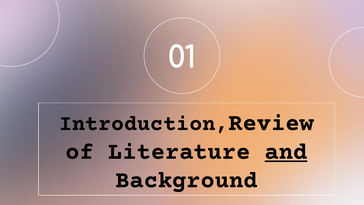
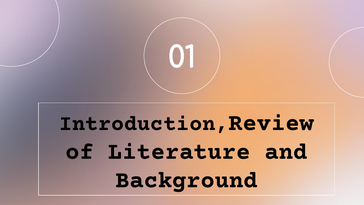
and underline: present -> none
